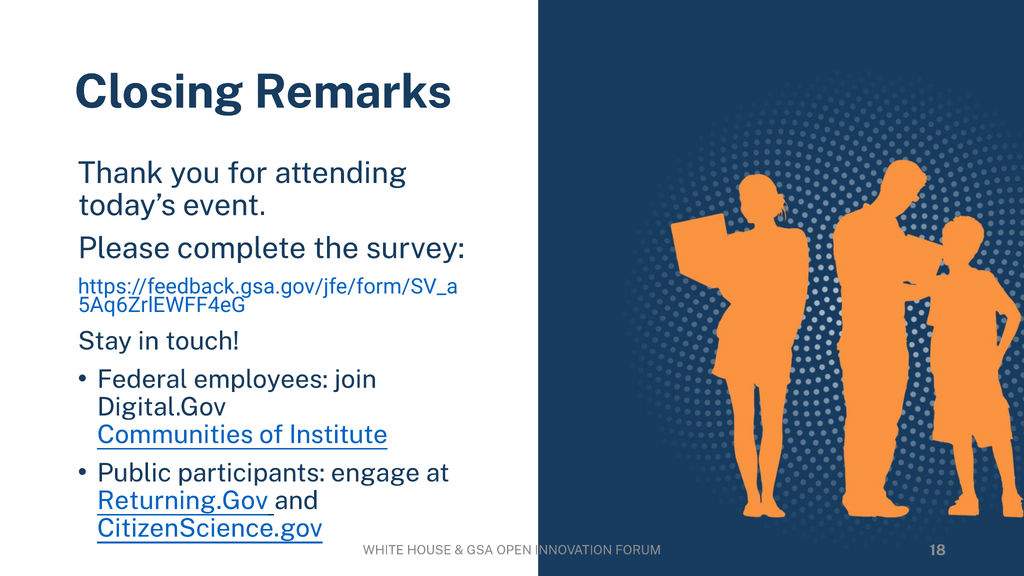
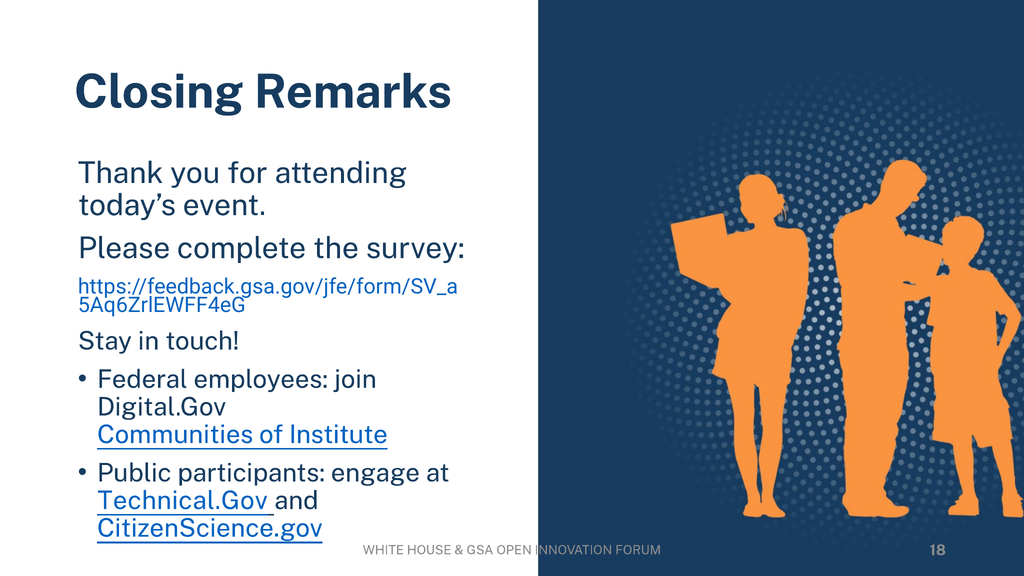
Returning.Gov: Returning.Gov -> Technical.Gov
